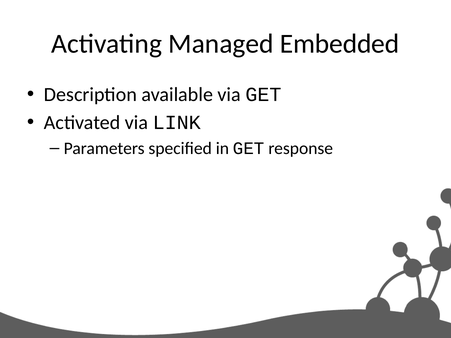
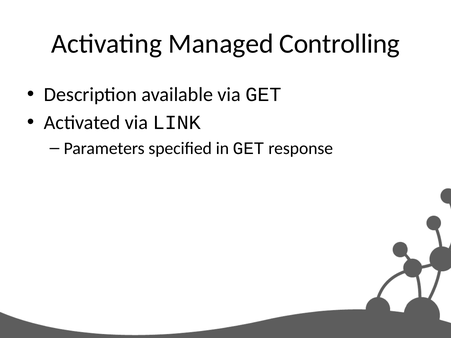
Embedded: Embedded -> Controlling
